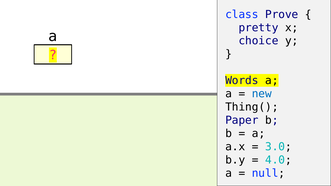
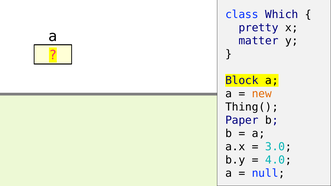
Prove: Prove -> Which
choice: choice -> matter
Words: Words -> Block
new colour: blue -> orange
